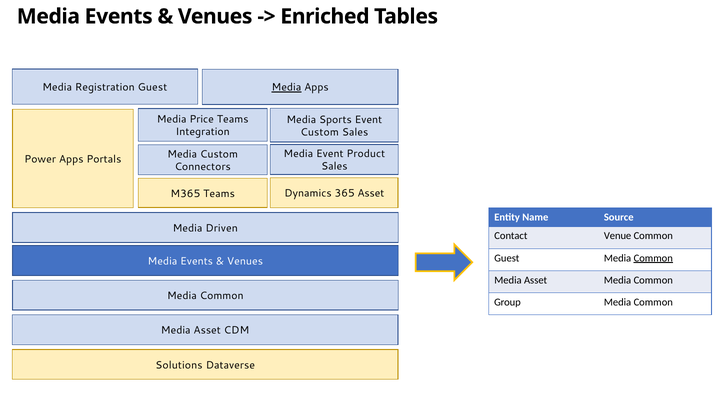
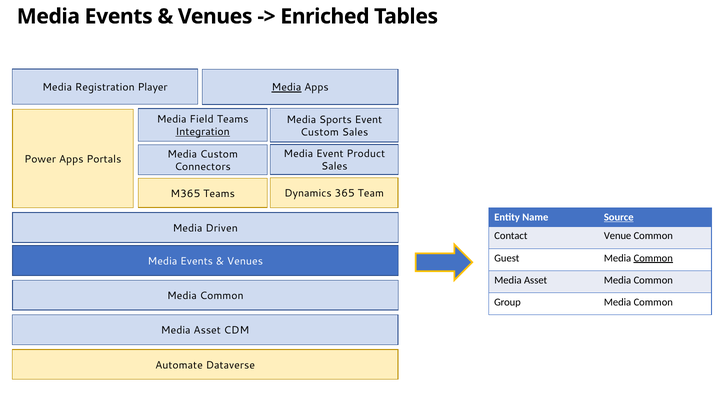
Registration Guest: Guest -> Player
Price: Price -> Field
Integration underline: none -> present
365 Asset: Asset -> Team
Source underline: none -> present
Solutions: Solutions -> Automate
